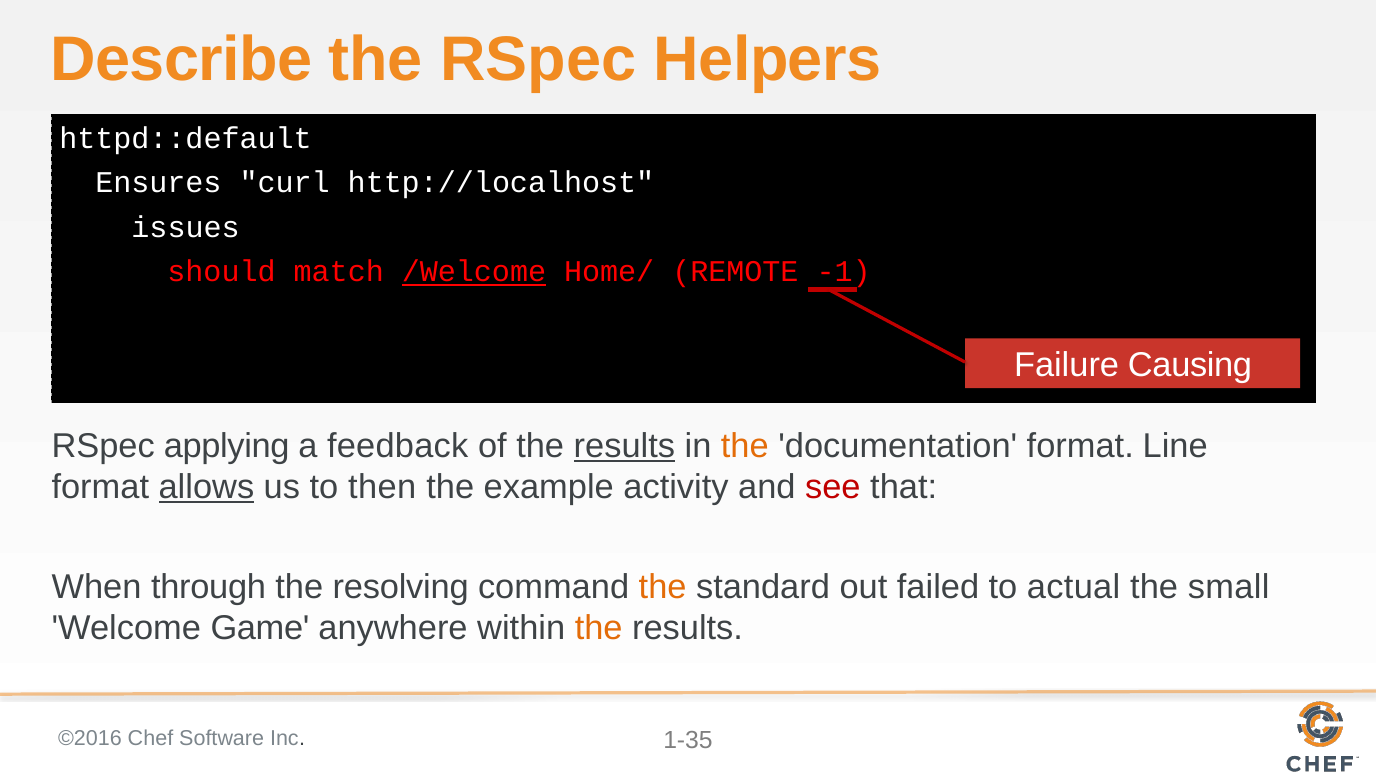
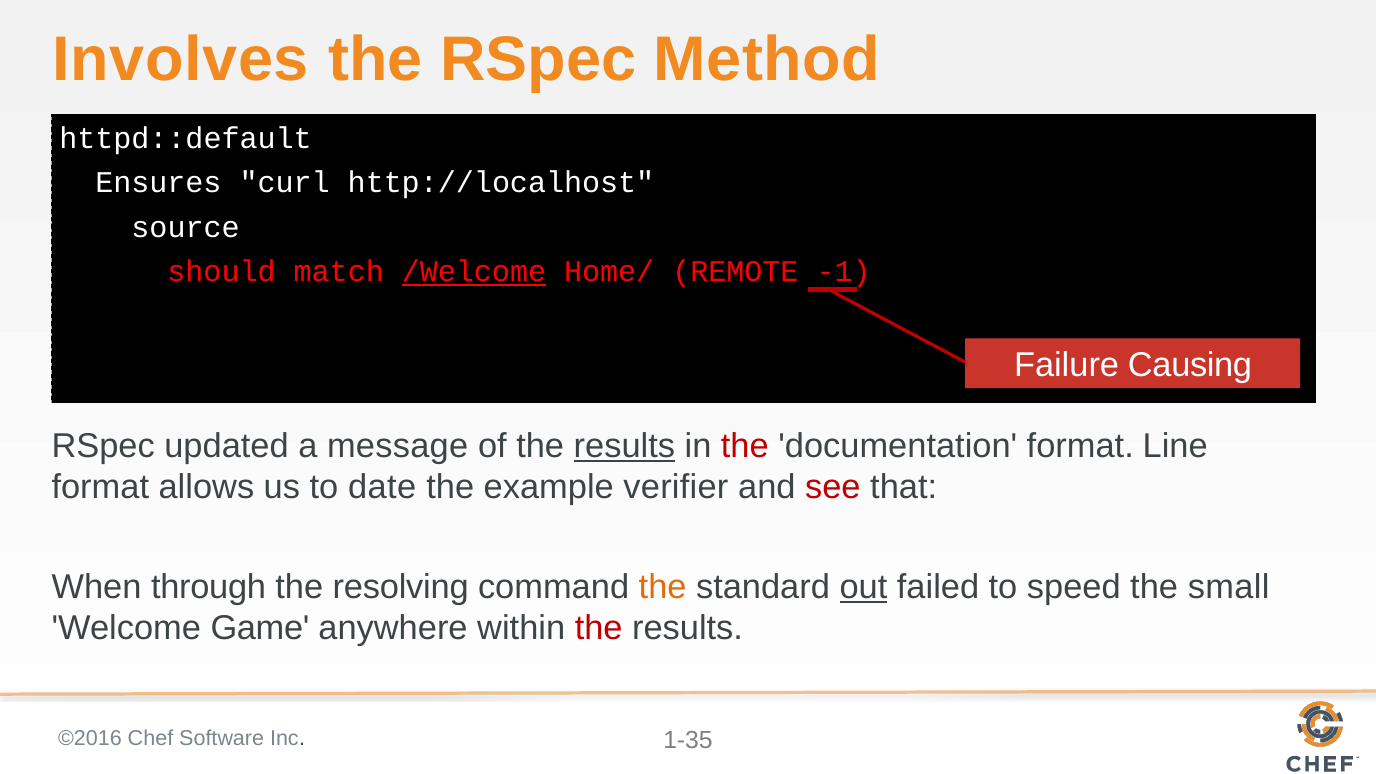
Describe: Describe -> Involves
Helpers: Helpers -> Method
issues: issues -> source
applying: applying -> updated
feedback: feedback -> message
the at (745, 446) colour: orange -> red
allows underline: present -> none
then: then -> date
activity: activity -> verifier
out underline: none -> present
actual: actual -> speed
the at (599, 629) colour: orange -> red
